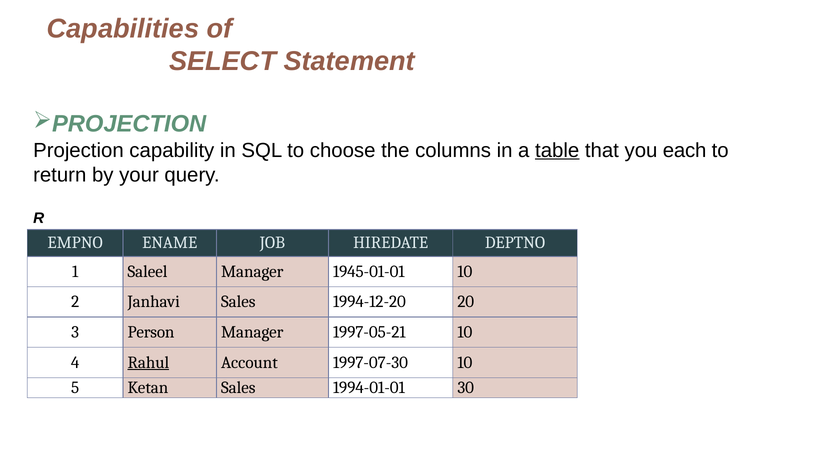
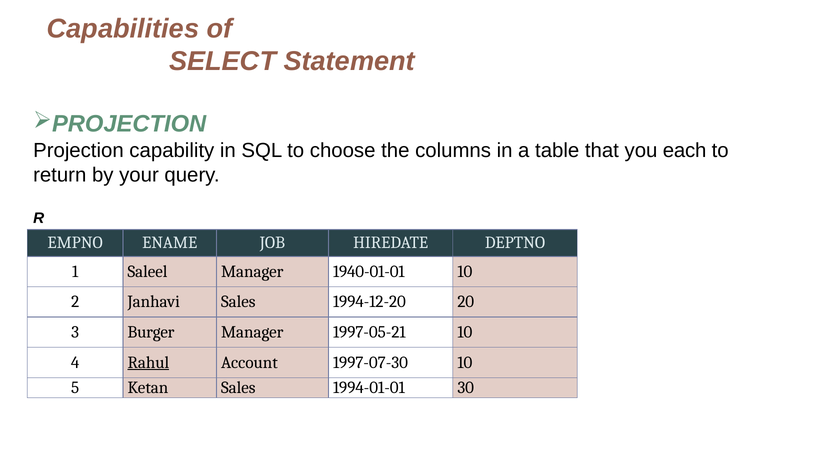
table underline: present -> none
1945-01-01: 1945-01-01 -> 1940-01-01
Person: Person -> Burger
